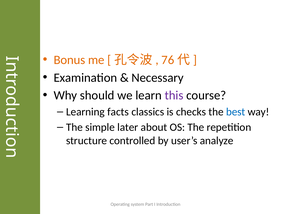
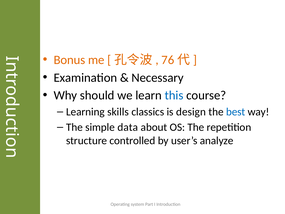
this colour: purple -> blue
facts: facts -> skills
checks: checks -> design
later: later -> data
